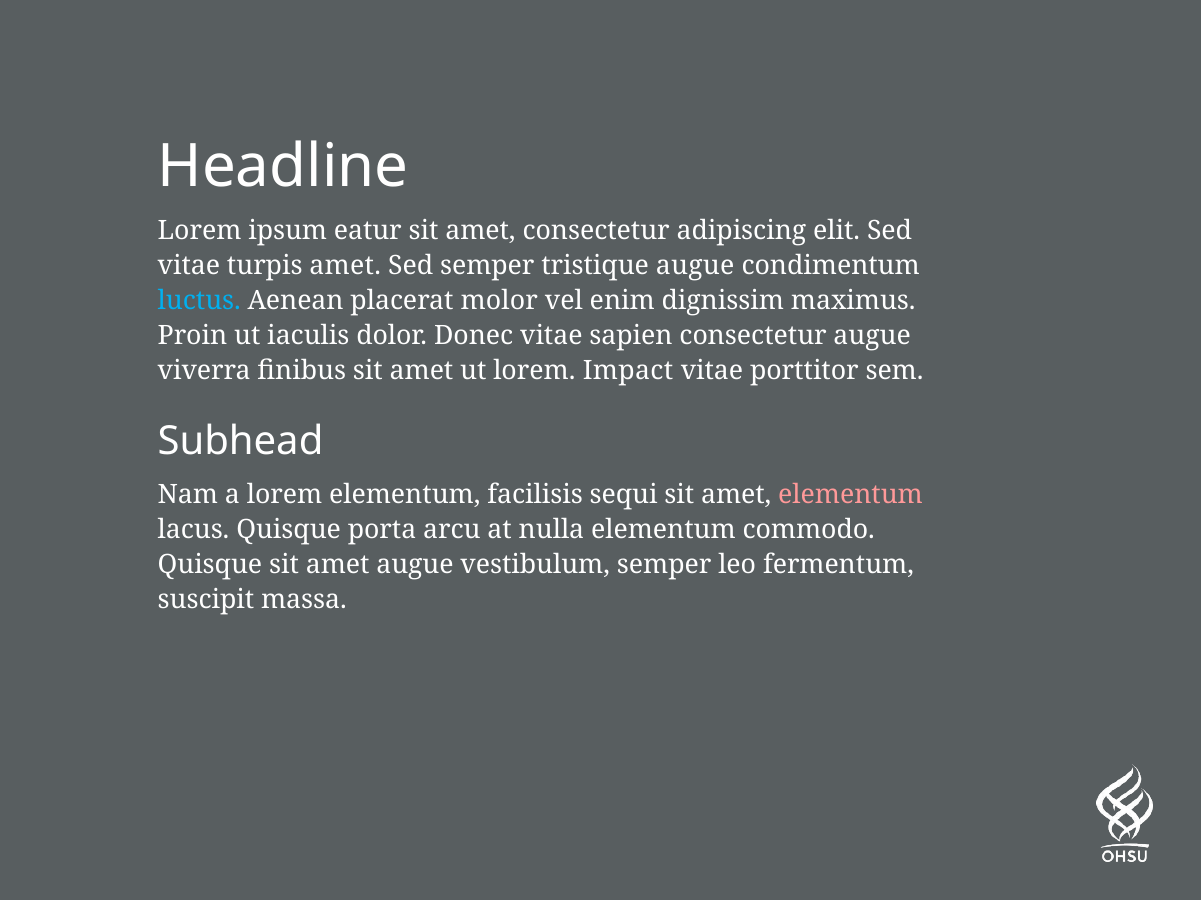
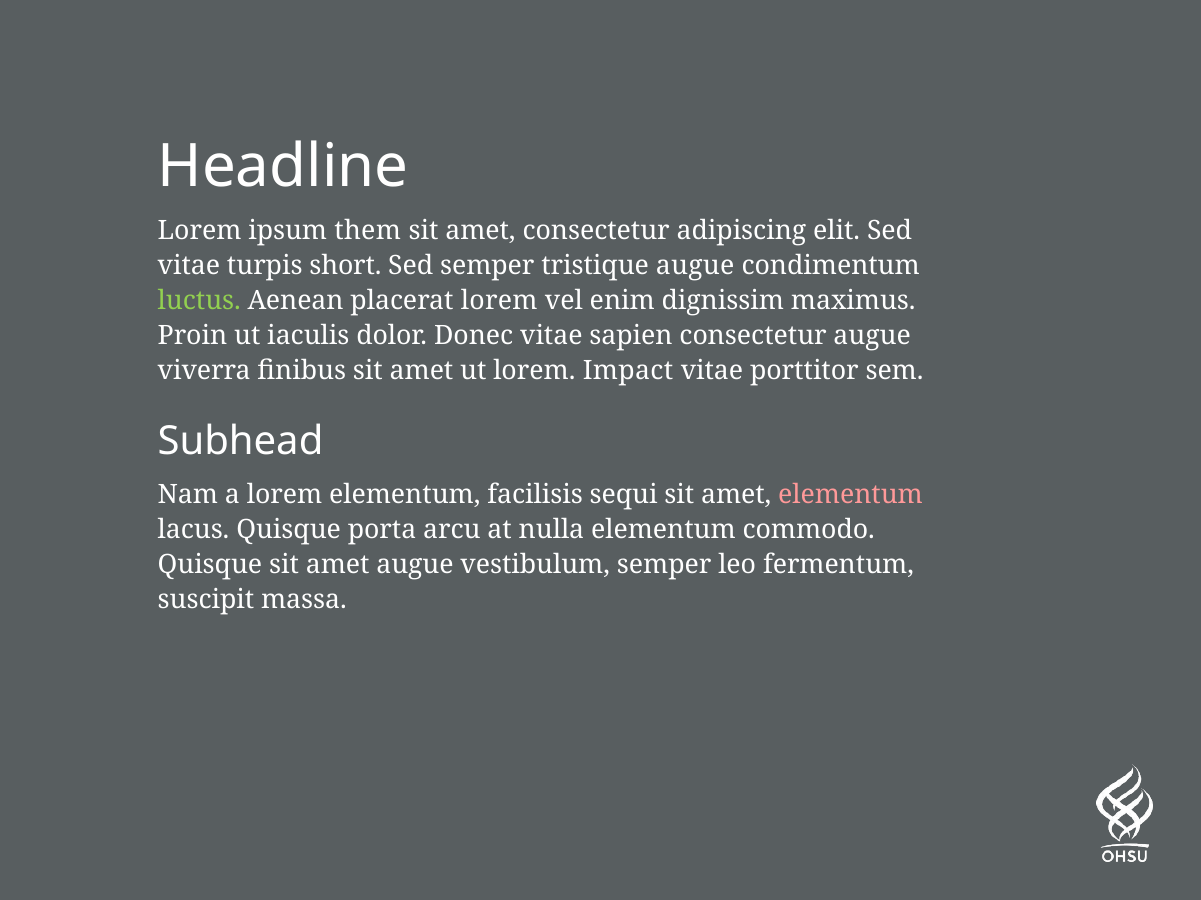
eatur: eatur -> them
turpis amet: amet -> short
luctus colour: light blue -> light green
placerat molor: molor -> lorem
